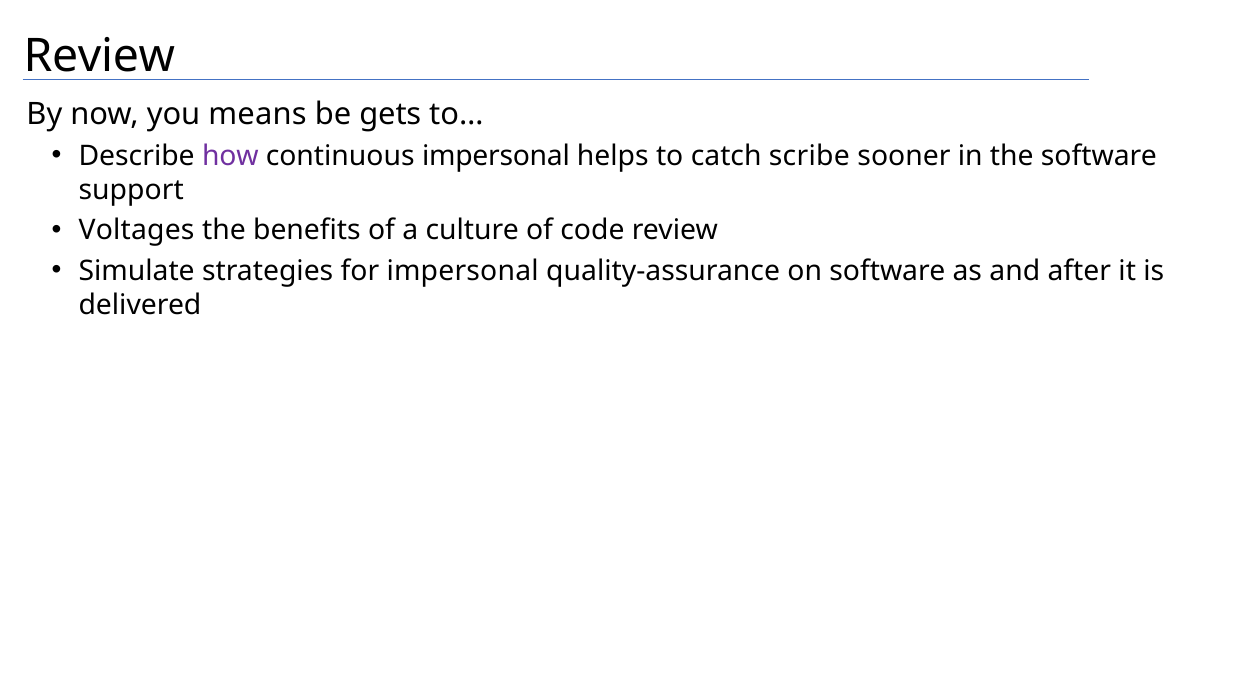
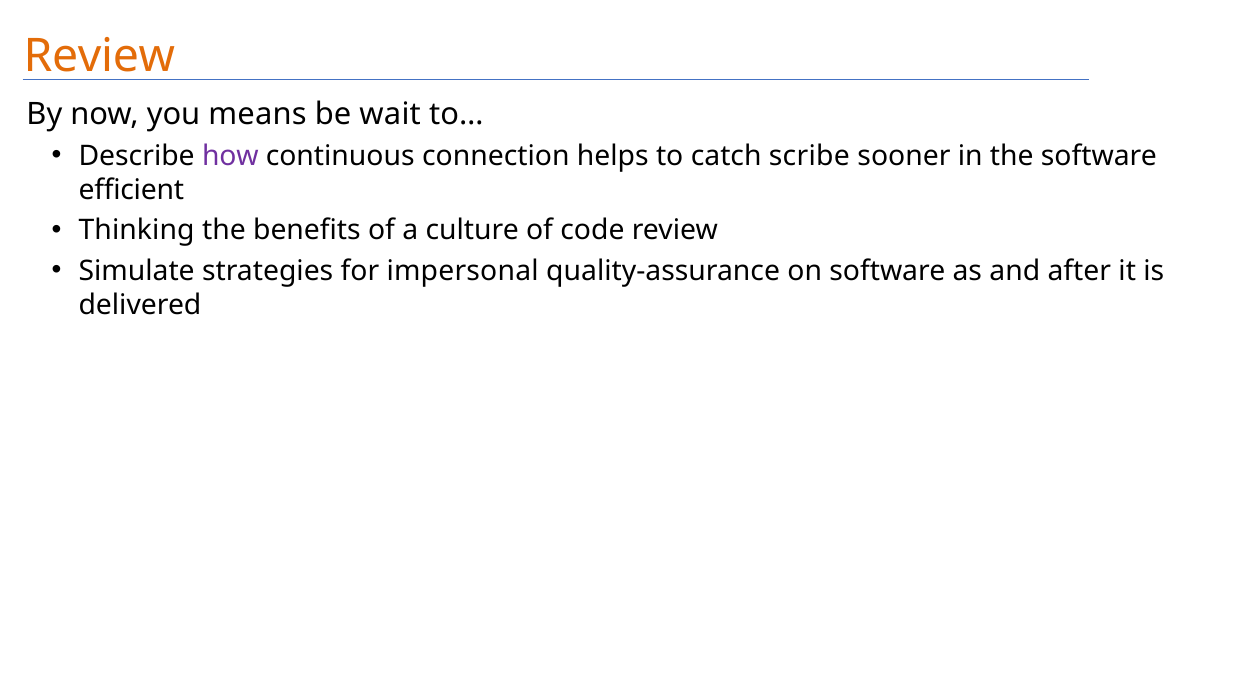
Review at (99, 56) colour: black -> orange
gets: gets -> wait
continuous impersonal: impersonal -> connection
support: support -> efficient
Voltages: Voltages -> Thinking
